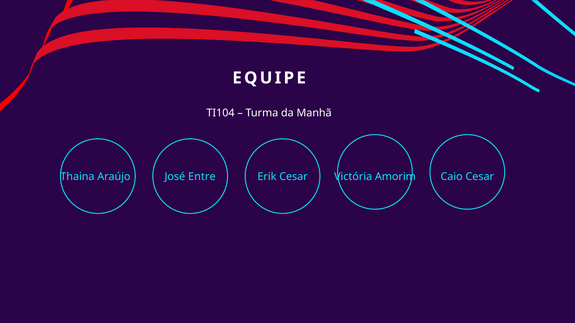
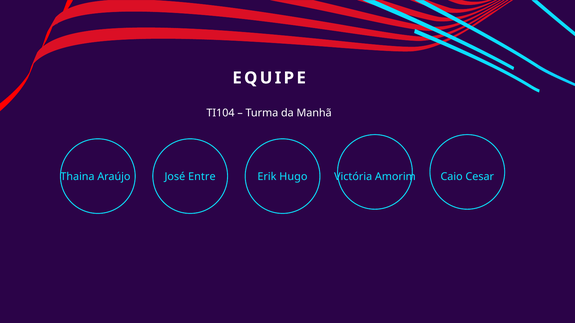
Erik Cesar: Cesar -> Hugo
